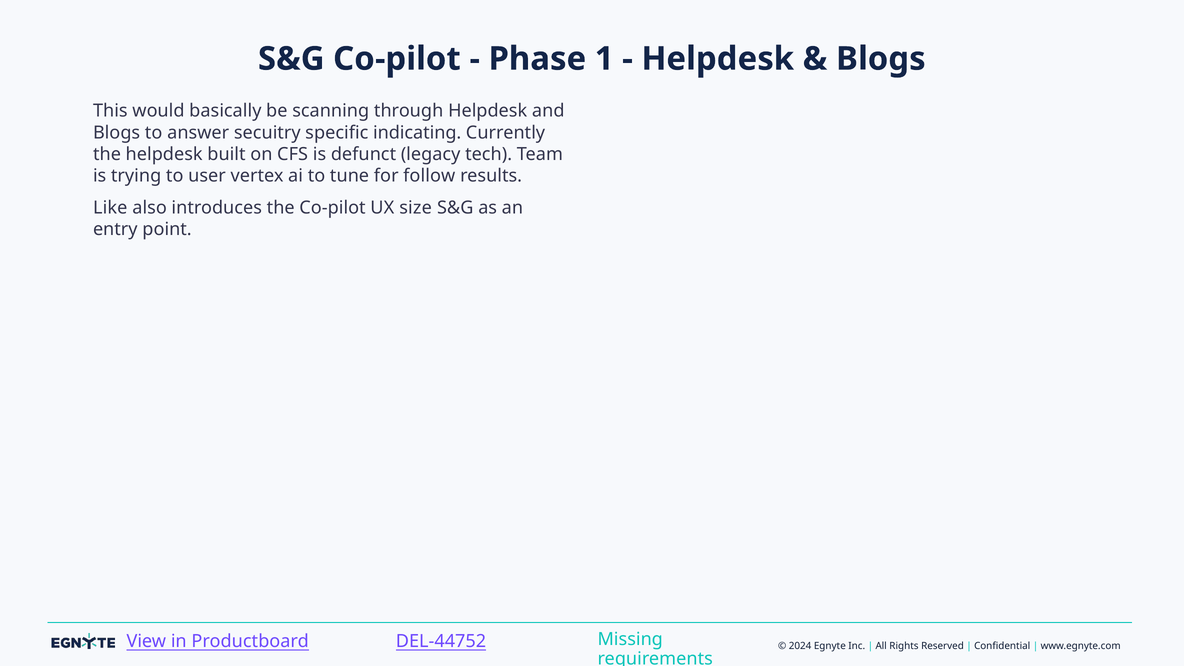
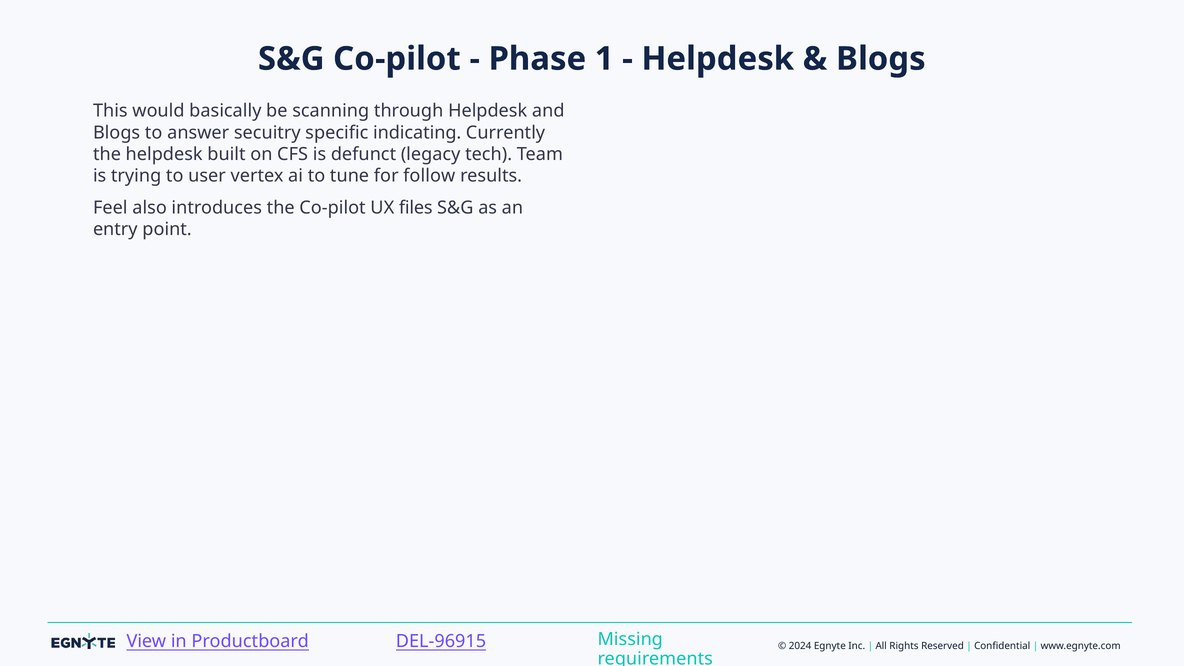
Like: Like -> Feel
size: size -> files
DEL-44752: DEL-44752 -> DEL-96915
